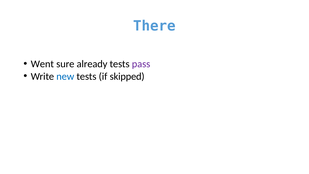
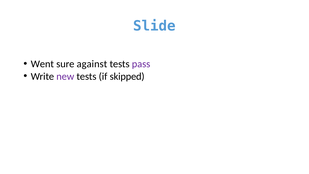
There: There -> Slide
already: already -> against
new colour: blue -> purple
